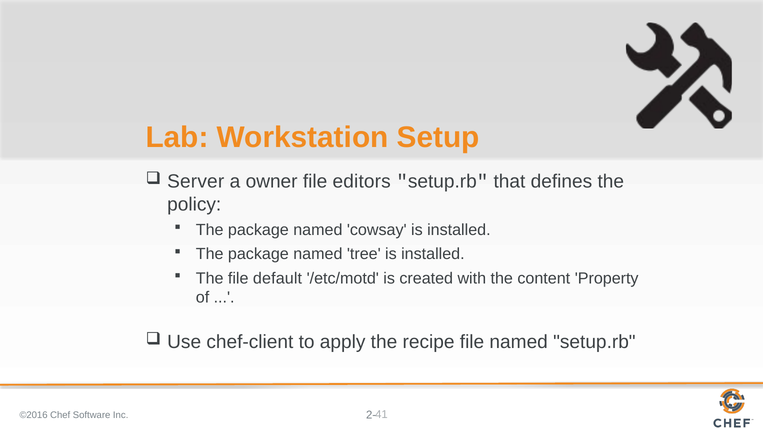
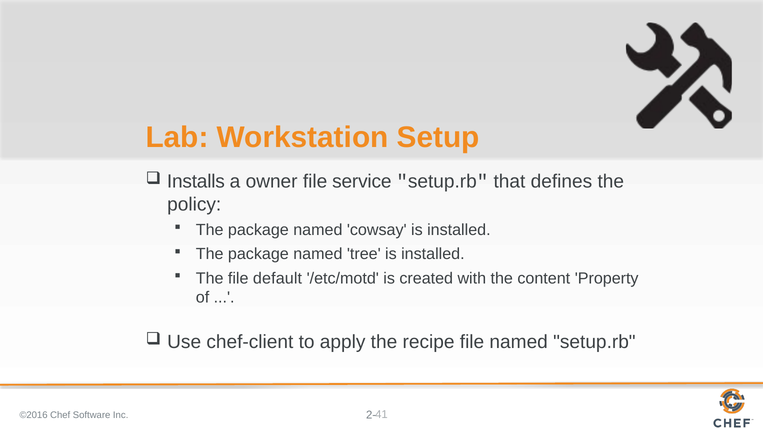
Server: Server -> Installs
editors: editors -> service
